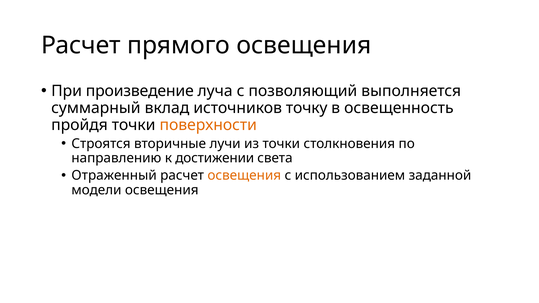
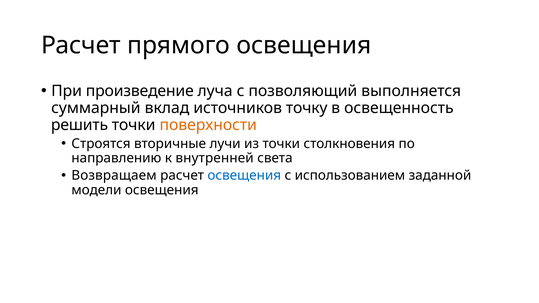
пройдя: пройдя -> решить
достижении: достижении -> внутренней
Отраженный: Отраженный -> Возвращаем
освещения at (244, 176) colour: orange -> blue
